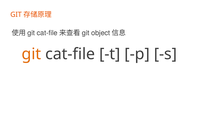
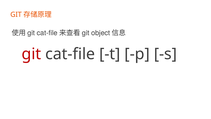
git at (31, 54) colour: orange -> red
